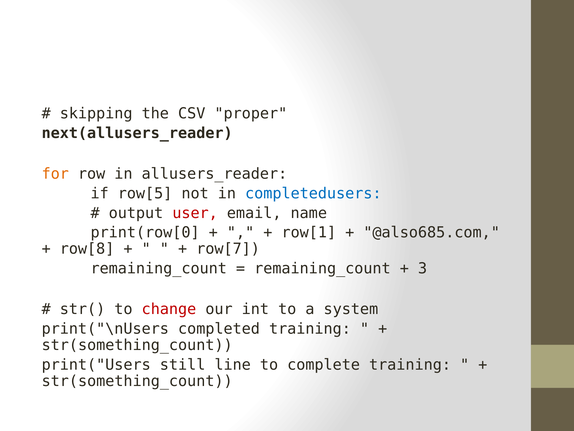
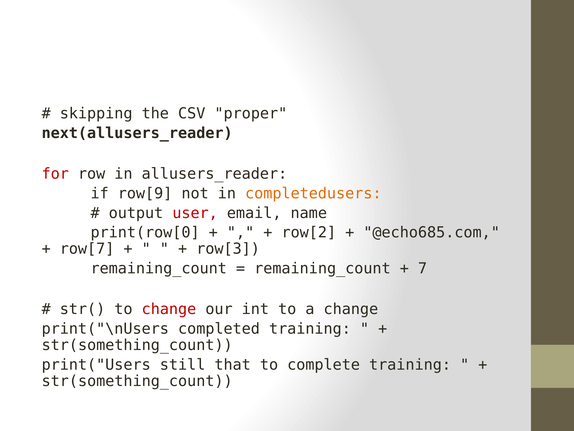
for colour: orange -> red
row[5: row[5 -> row[9
completedusers colour: blue -> orange
row[1: row[1 -> row[2
@also685.com: @also685.com -> @echo685.com
row[8: row[8 -> row[7
row[7: row[7 -> row[3
3: 3 -> 7
a system: system -> change
line: line -> that
